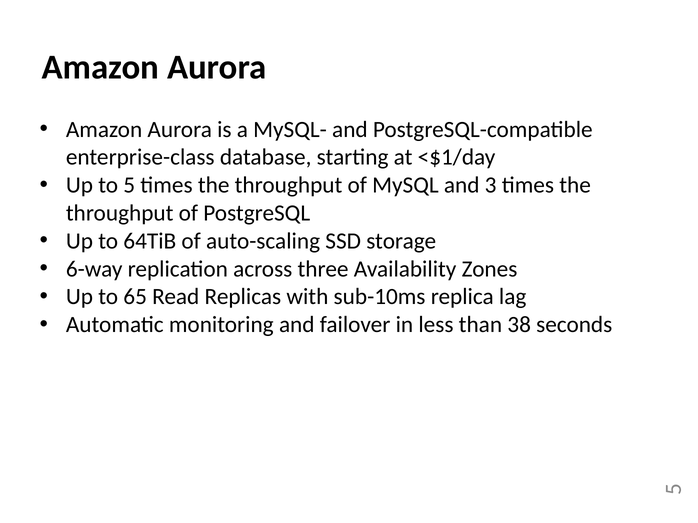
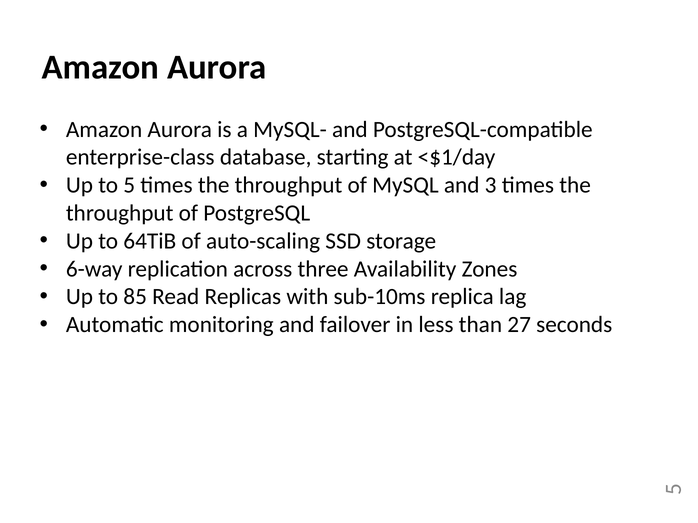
65: 65 -> 85
38: 38 -> 27
